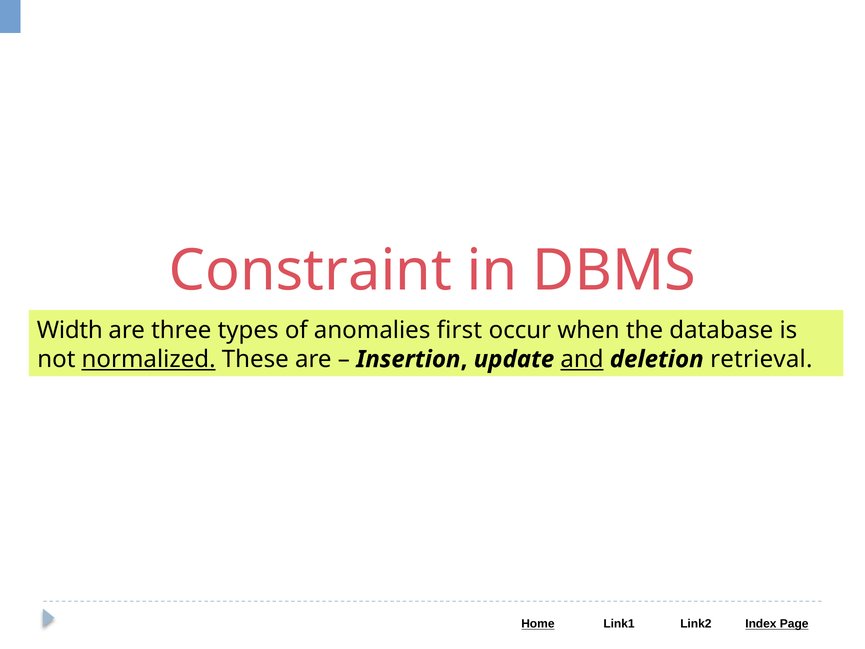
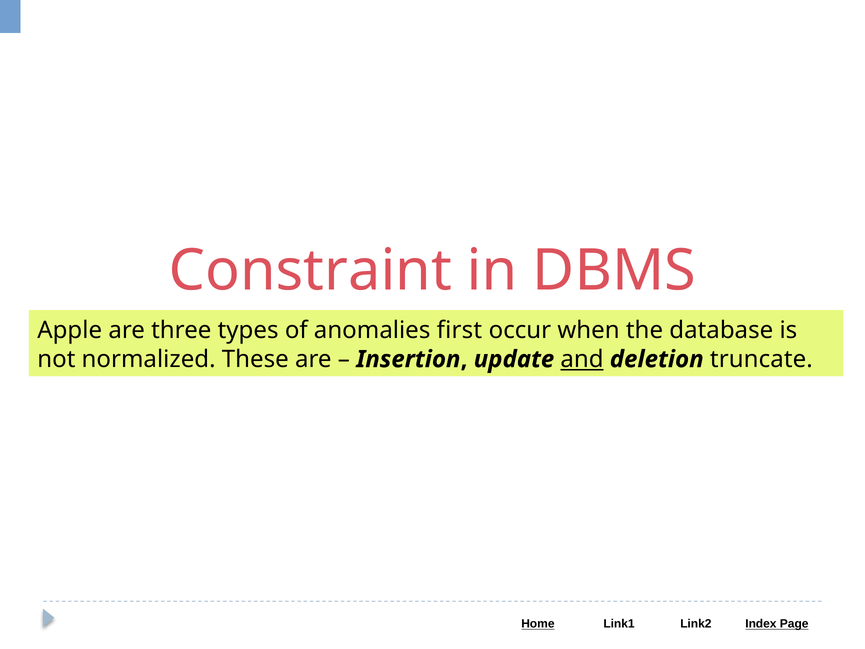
Width: Width -> Apple
normalized underline: present -> none
retrieval: retrieval -> truncate
